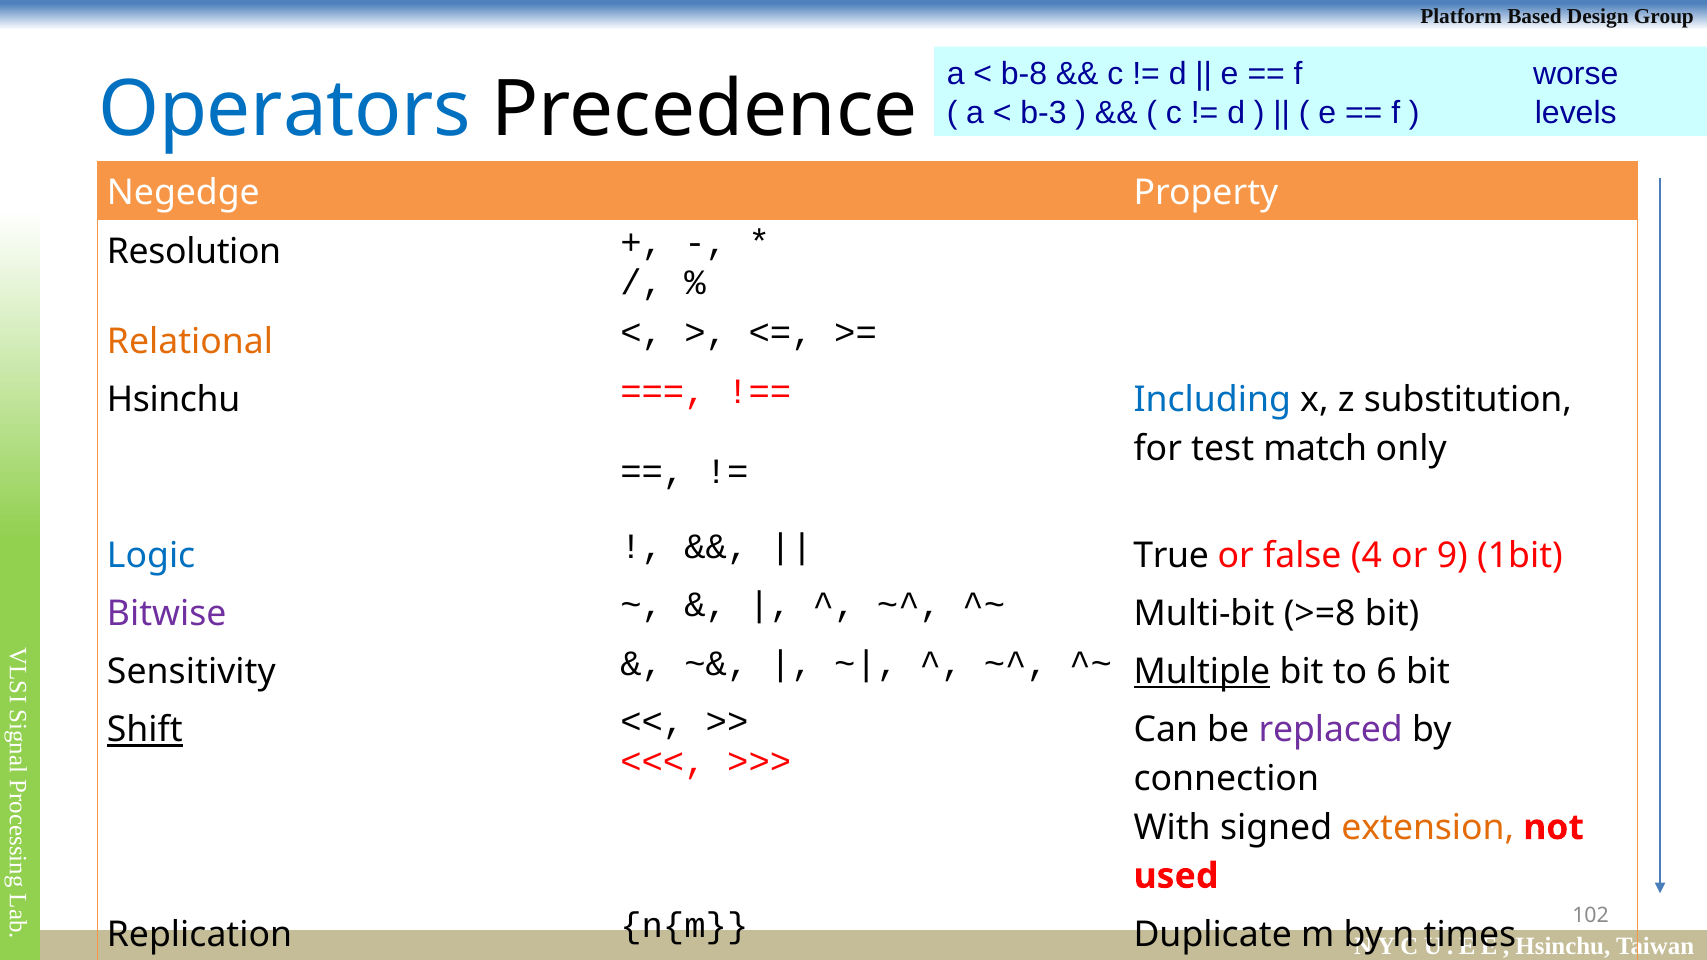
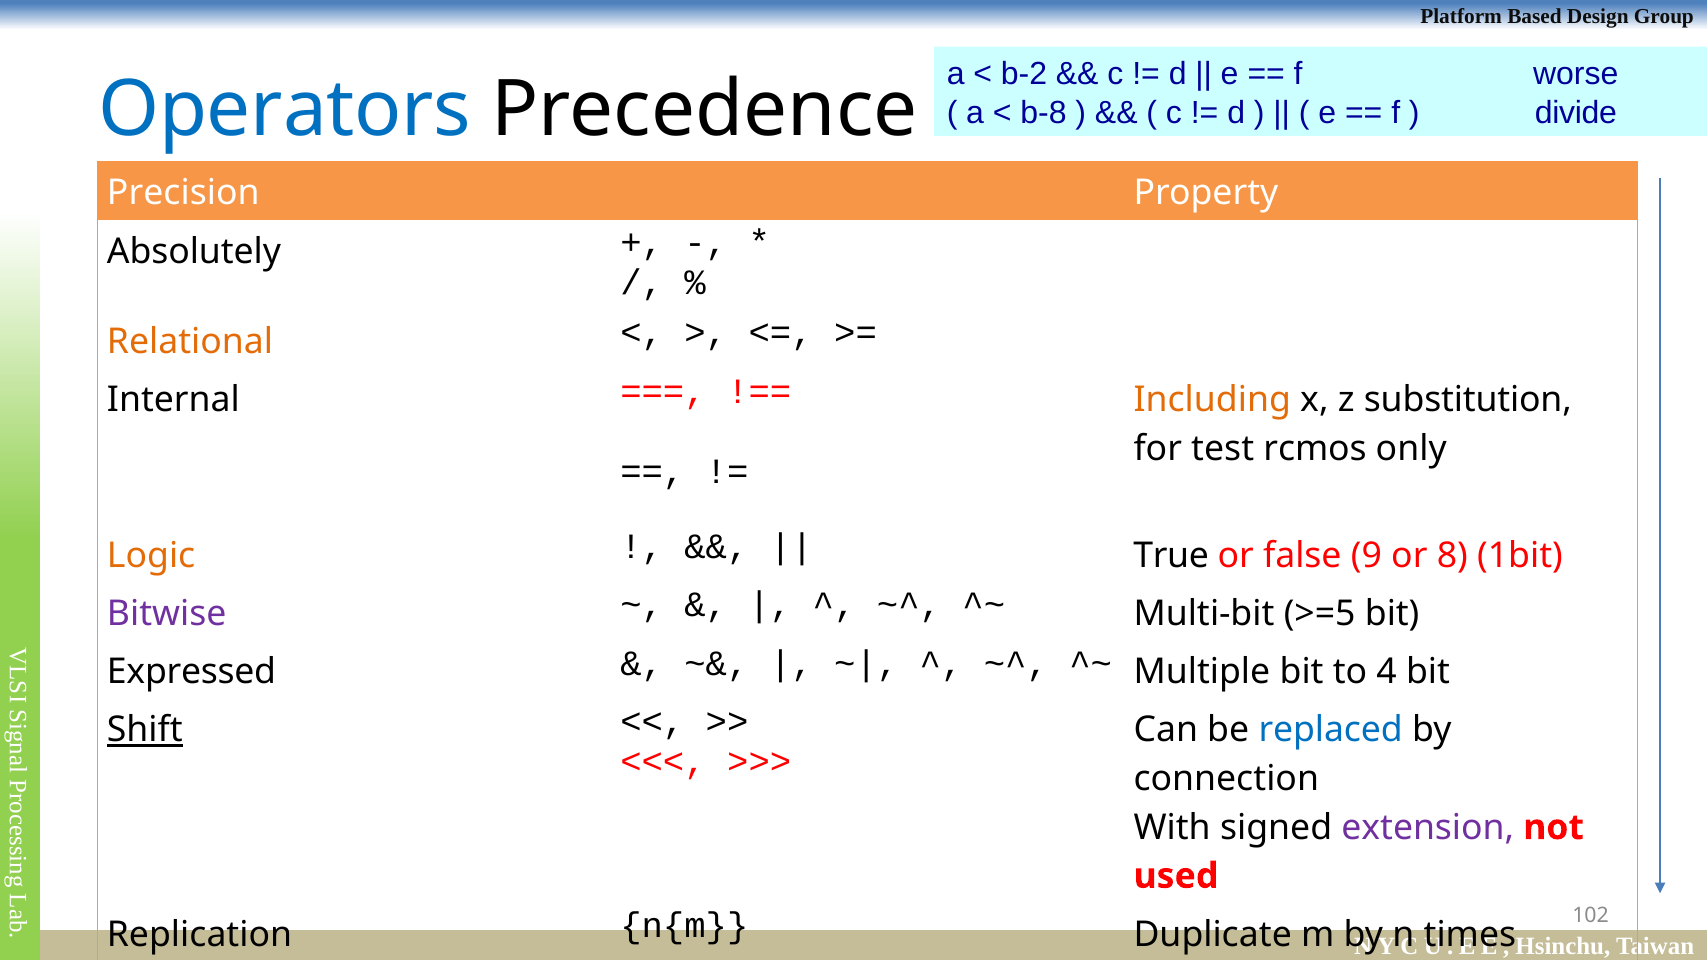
b-8: b-8 -> b-2
b-3: b-3 -> b-8
levels: levels -> divide
Negedge: Negedge -> Precision
Resolution: Resolution -> Absolutely
Hsinchu at (174, 400): Hsinchu -> Internal
Including colour: blue -> orange
match: match -> rcmos
Logic colour: blue -> orange
4: 4 -> 9
9: 9 -> 8
>=8: >=8 -> >=5
Sensitivity: Sensitivity -> Expressed
Multiple underline: present -> none
6: 6 -> 4
replaced colour: purple -> blue
extension colour: orange -> purple
